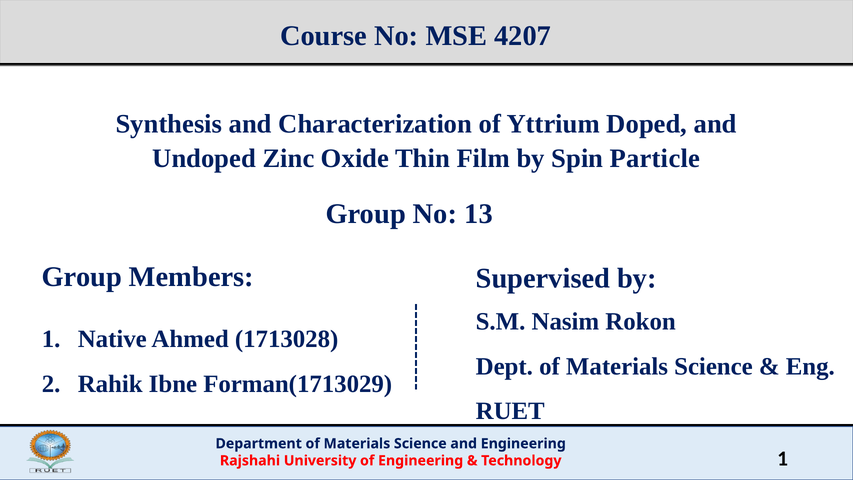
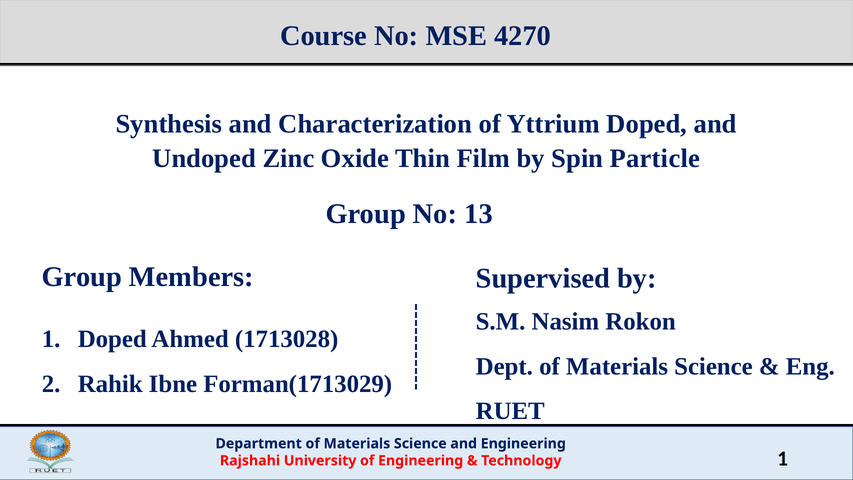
4207: 4207 -> 4270
1 Native: Native -> Doped
